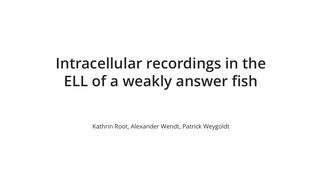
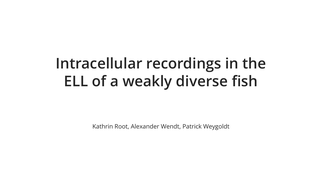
answer: answer -> diverse
